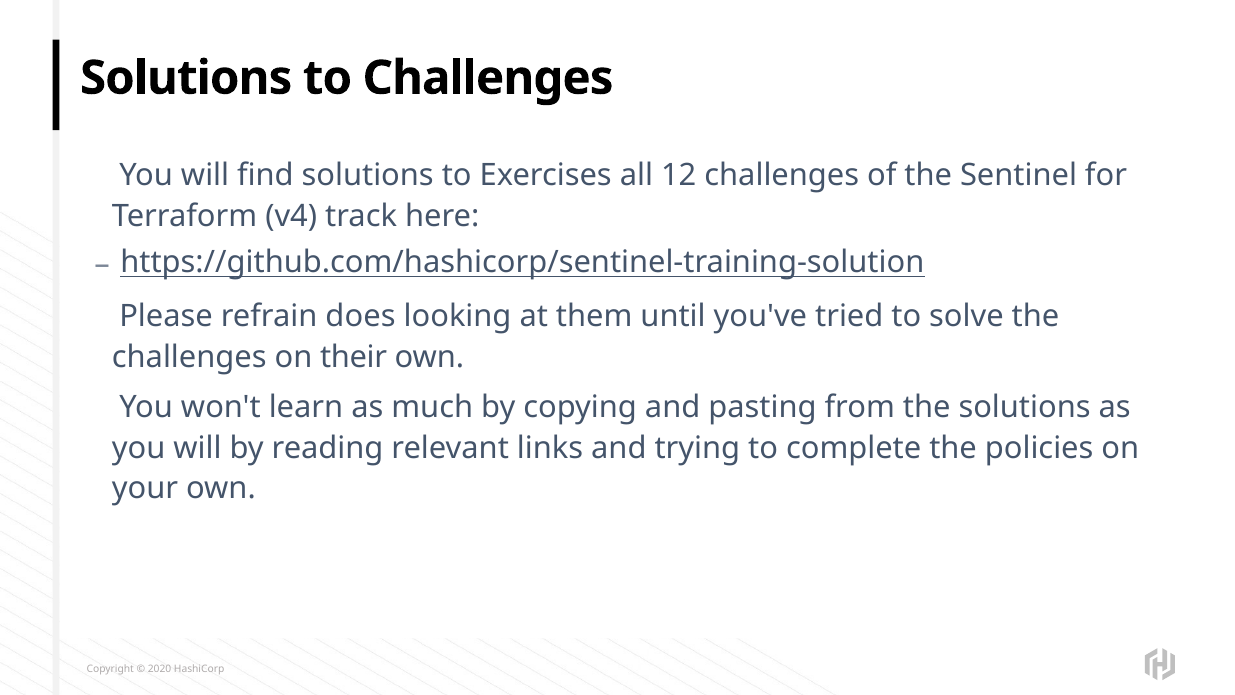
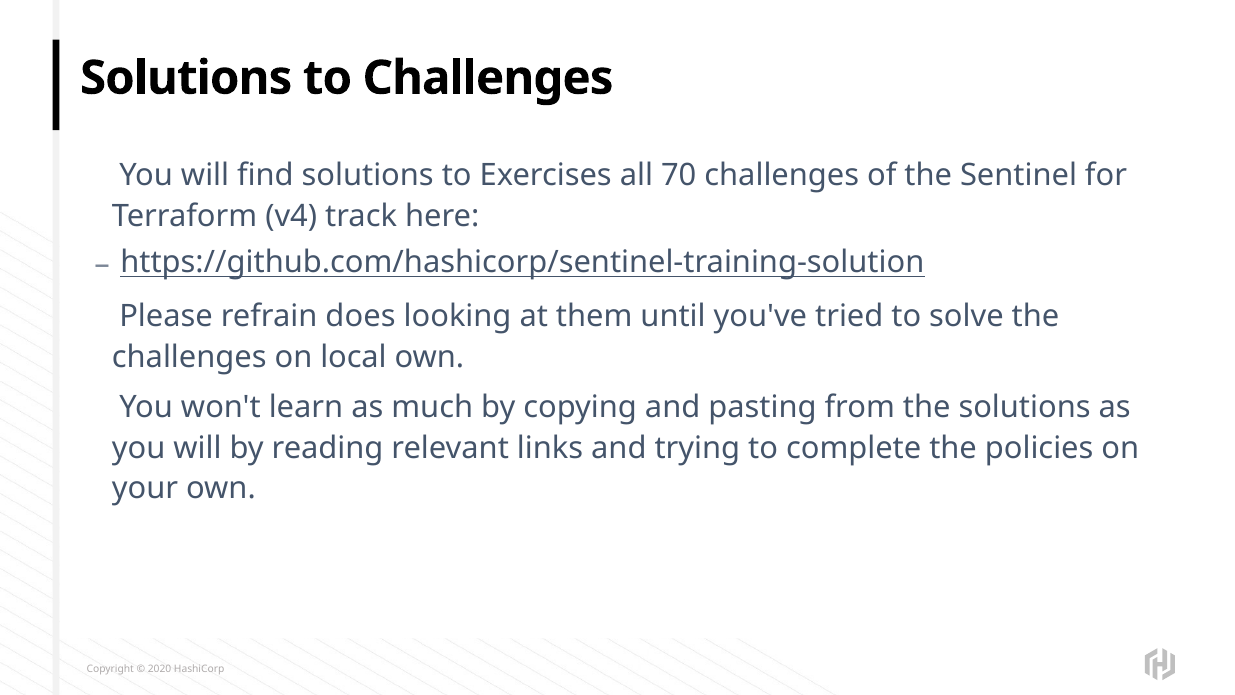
12: 12 -> 70
their: their -> local
